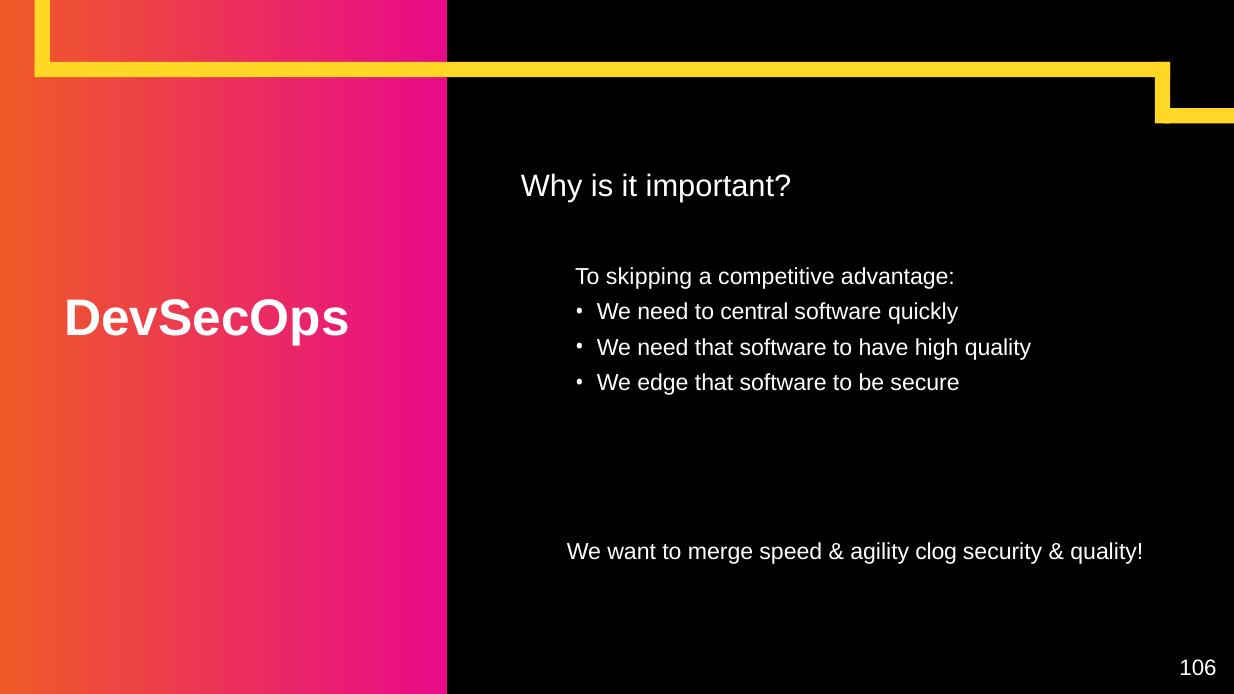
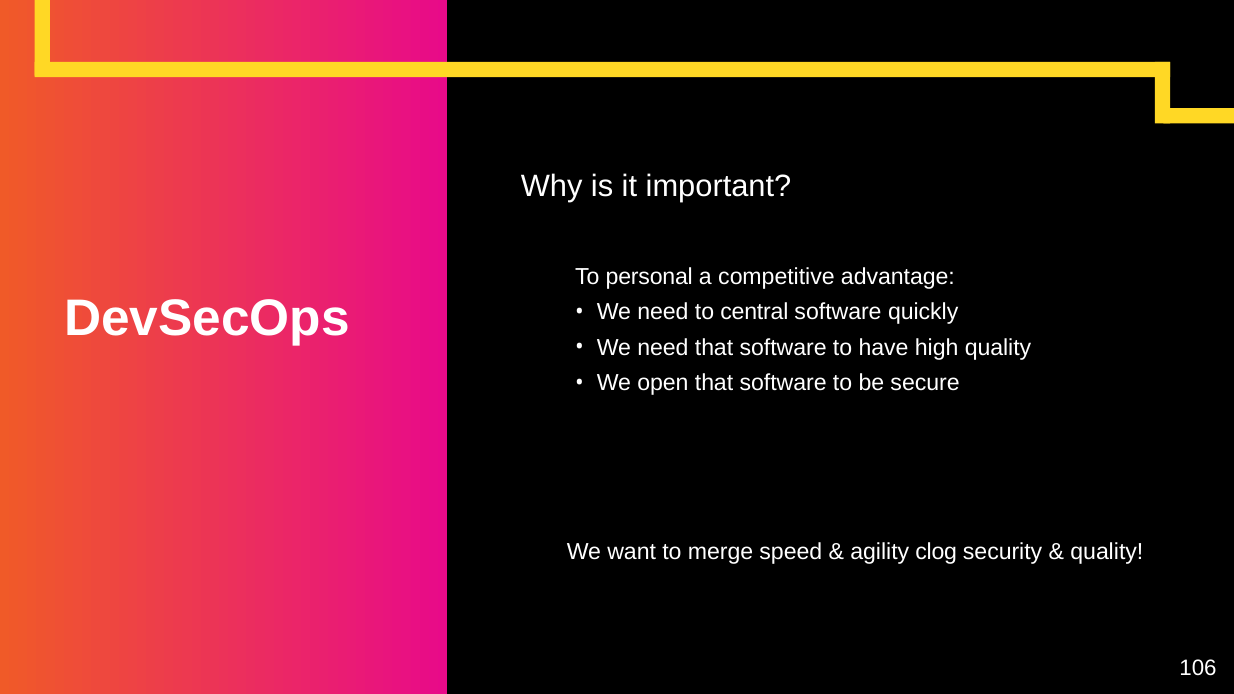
skipping: skipping -> personal
edge: edge -> open
